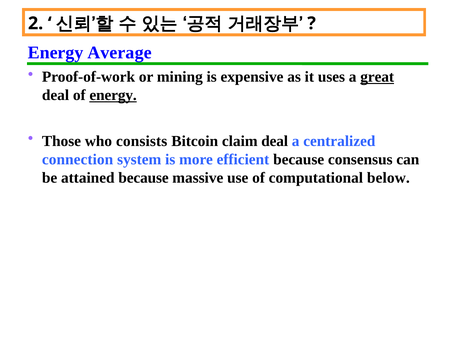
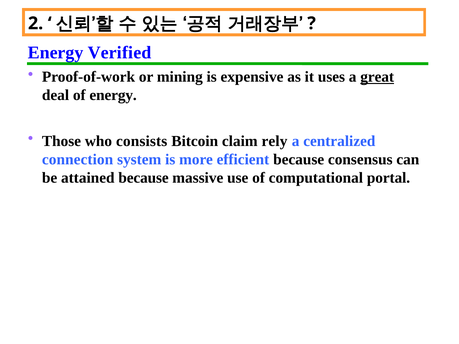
Average: Average -> Verified
energy at (113, 95) underline: present -> none
claim deal: deal -> rely
below: below -> portal
